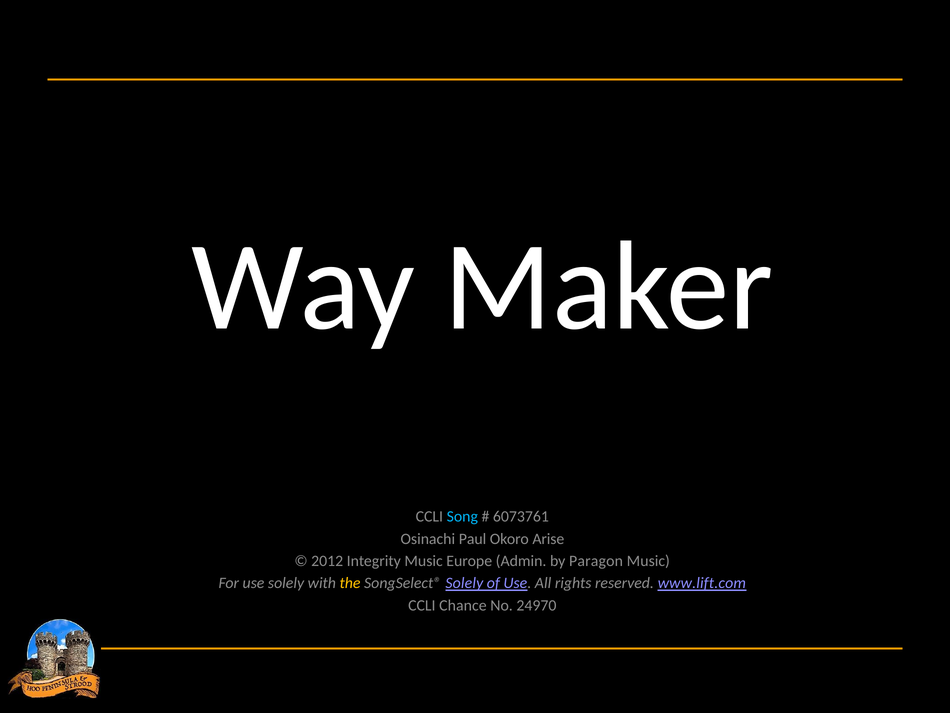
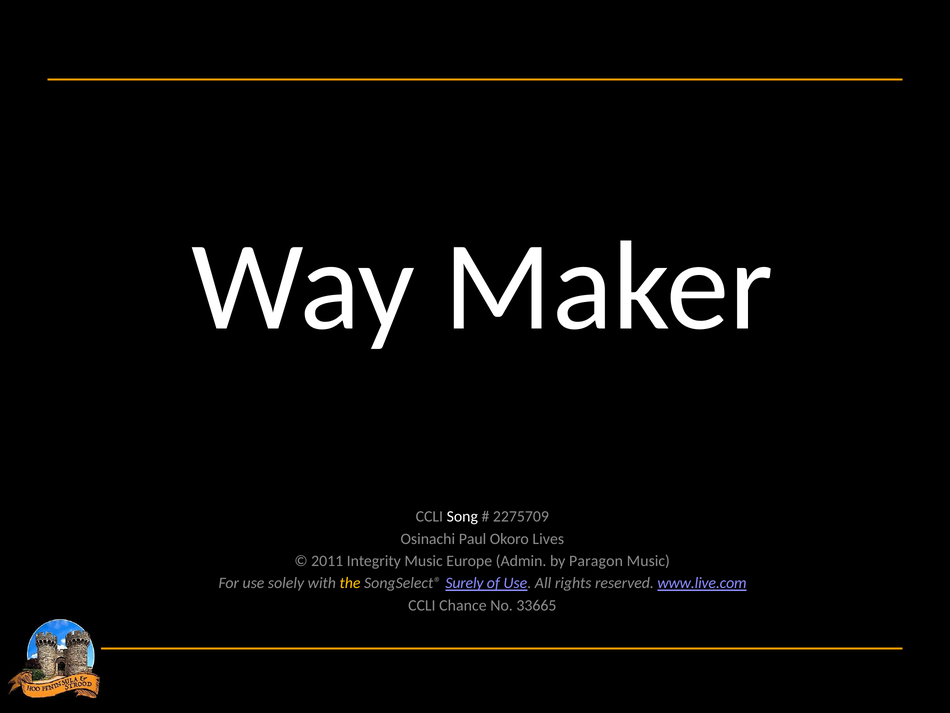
Song colour: light blue -> white
6073761: 6073761 -> 2275709
Arise: Arise -> Lives
2012: 2012 -> 2011
SongSelect® Solely: Solely -> Surely
www.lift.com: www.lift.com -> www.live.com
24970: 24970 -> 33665
